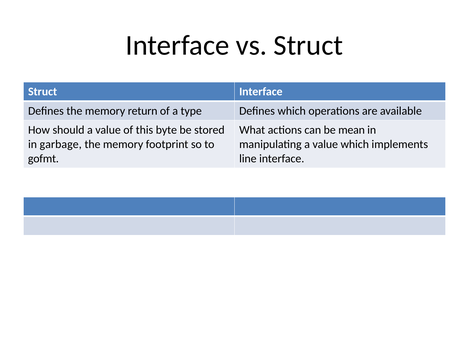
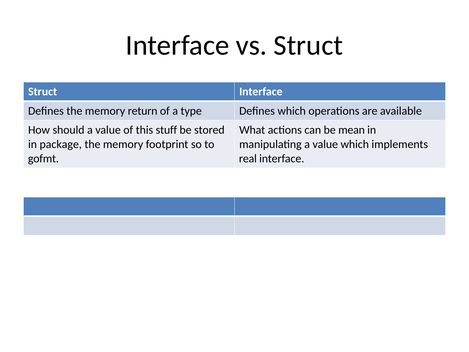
byte: byte -> stuff
garbage: garbage -> package
line: line -> real
